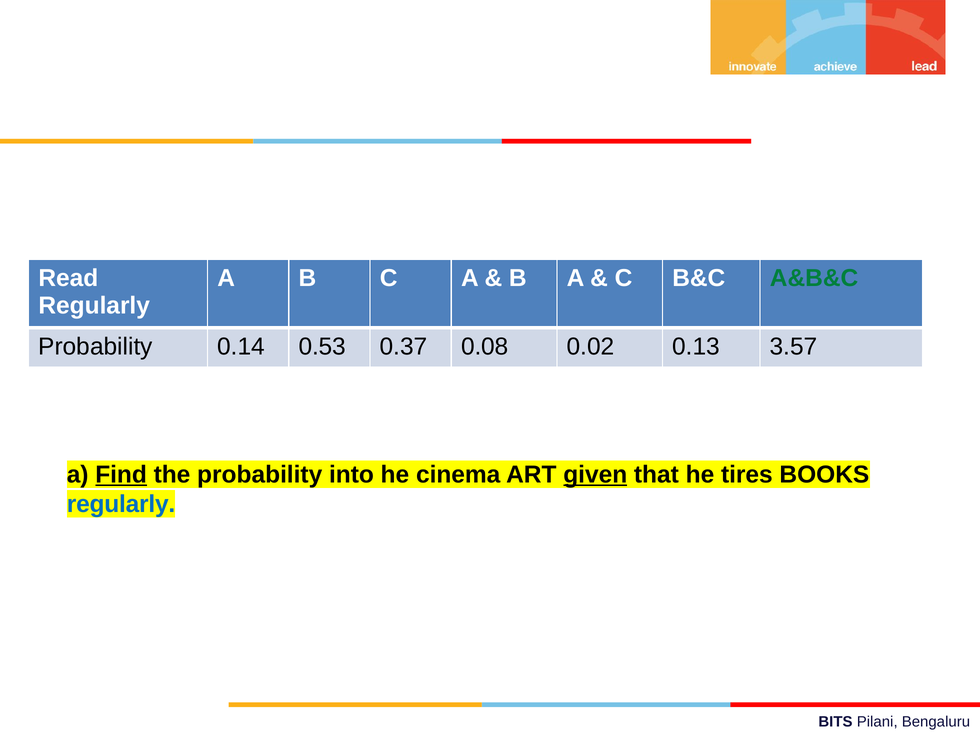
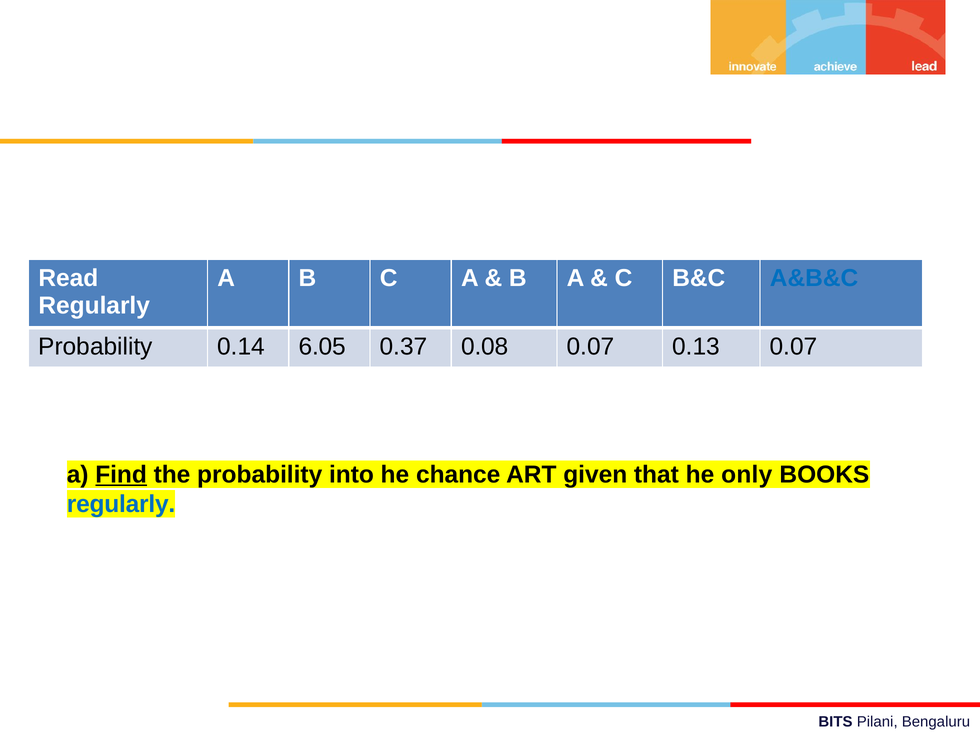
A&B&C colour: green -> blue
0.53: 0.53 -> 6.05
0.08 0.02: 0.02 -> 0.07
0.13 3.57: 3.57 -> 0.07
cinema: cinema -> chance
given underline: present -> none
tires: tires -> only
